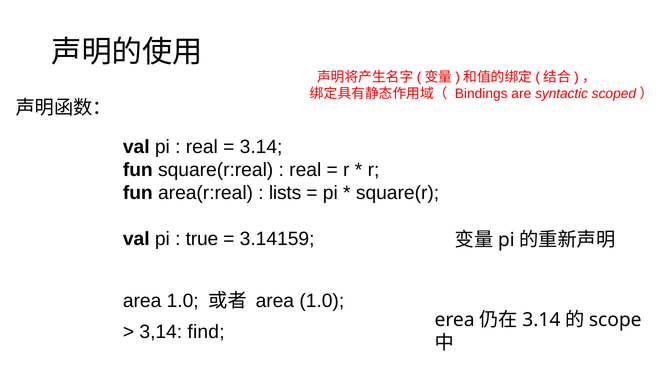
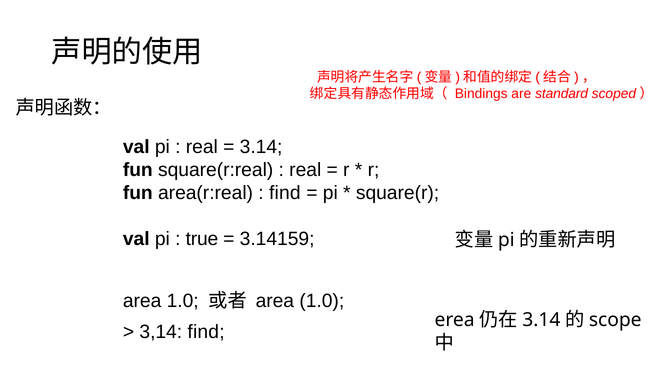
syntactic: syntactic -> standard
lists at (285, 193): lists -> find
